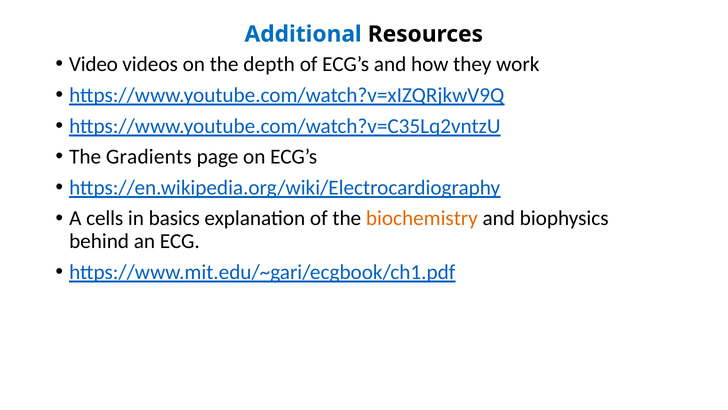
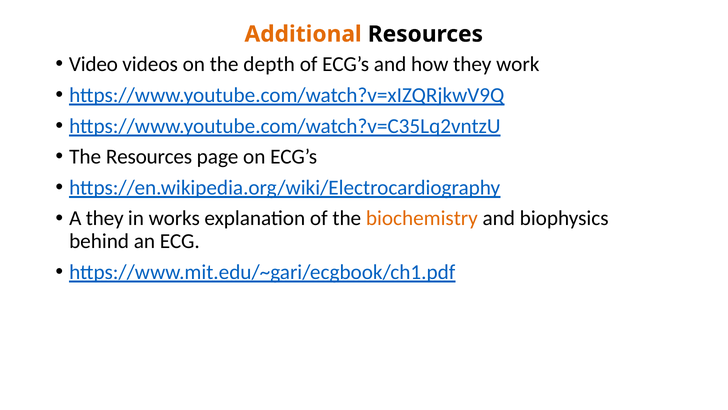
Additional colour: blue -> orange
The Gradients: Gradients -> Resources
A cells: cells -> they
basics: basics -> works
